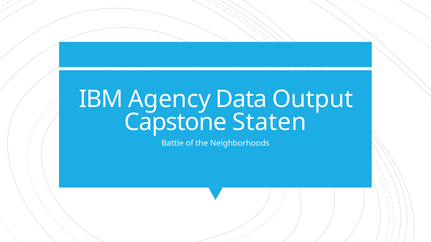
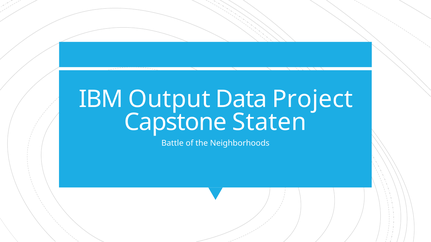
Agency: Agency -> Output
Output: Output -> Project
